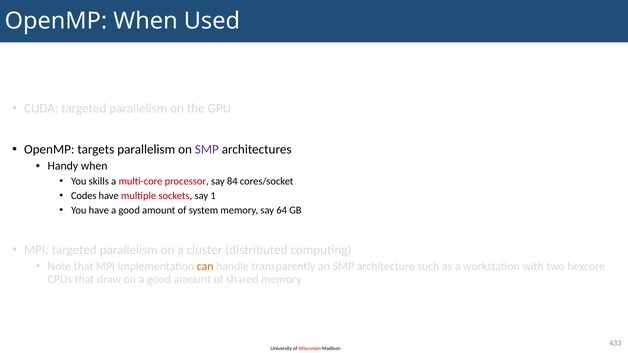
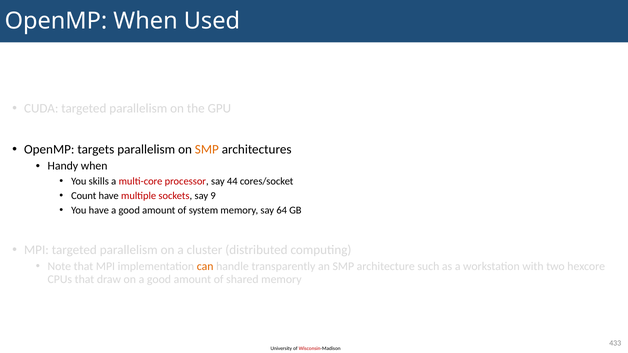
SMP at (207, 149) colour: purple -> orange
84: 84 -> 44
Codes: Codes -> Count
1: 1 -> 9
